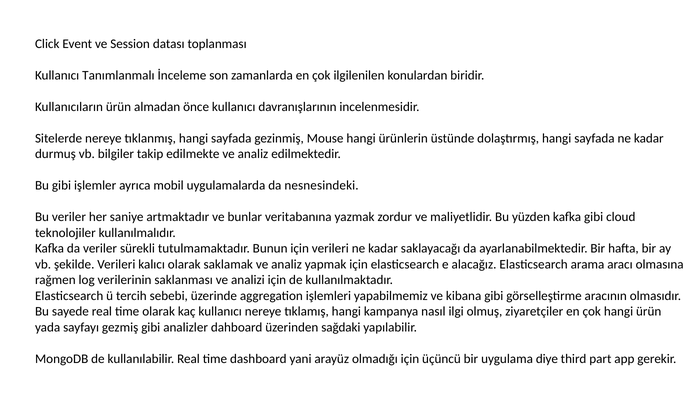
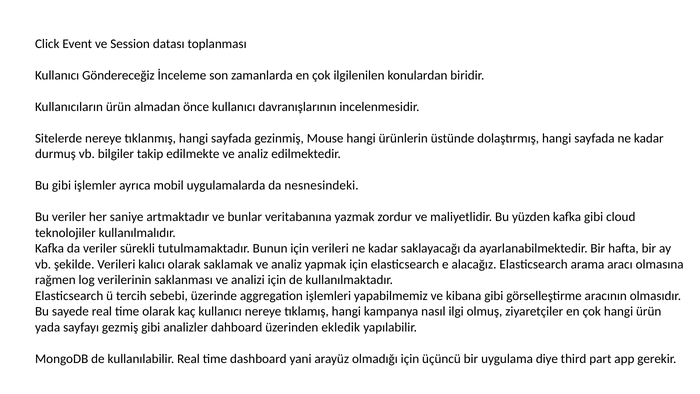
Tanımlanmalı: Tanımlanmalı -> Göndereceğiz
sağdaki: sağdaki -> ekledik
